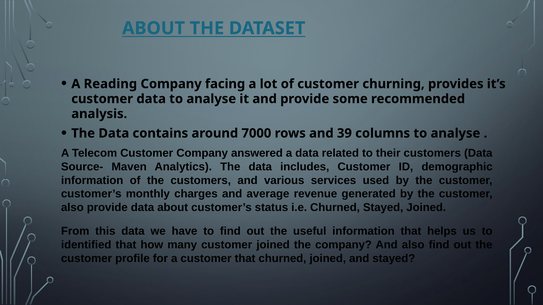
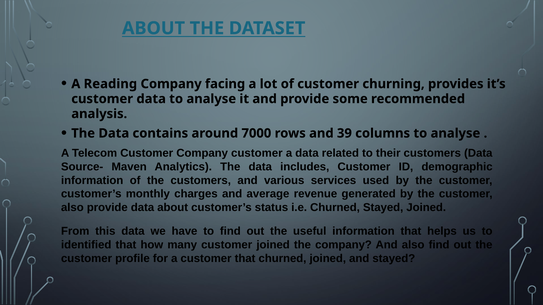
Company answered: answered -> customer
